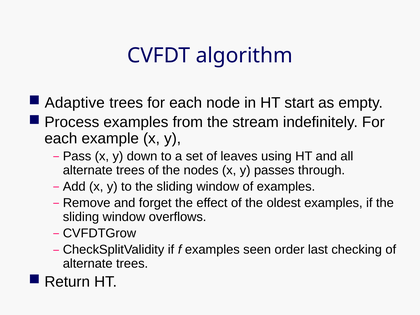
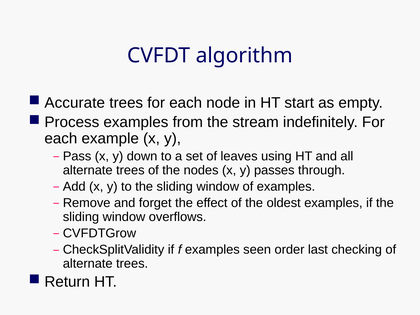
Adaptive: Adaptive -> Accurate
